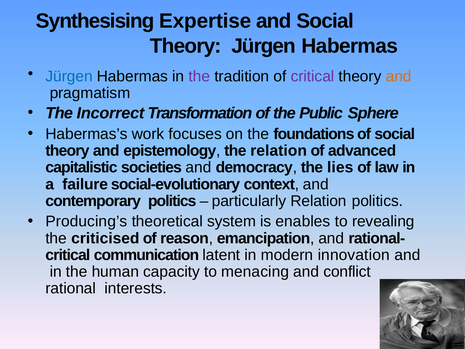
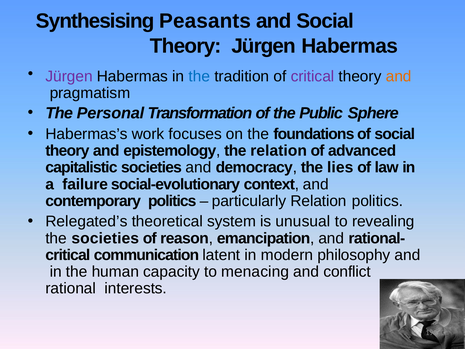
Expertise: Expertise -> Peasants
Jürgen at (69, 76) colour: blue -> purple
the at (199, 76) colour: purple -> blue
Incorrect: Incorrect -> Personal
Producing’s: Producing’s -> Relegated’s
enables: enables -> unusual
the criticised: criticised -> societies
innovation: innovation -> philosophy
